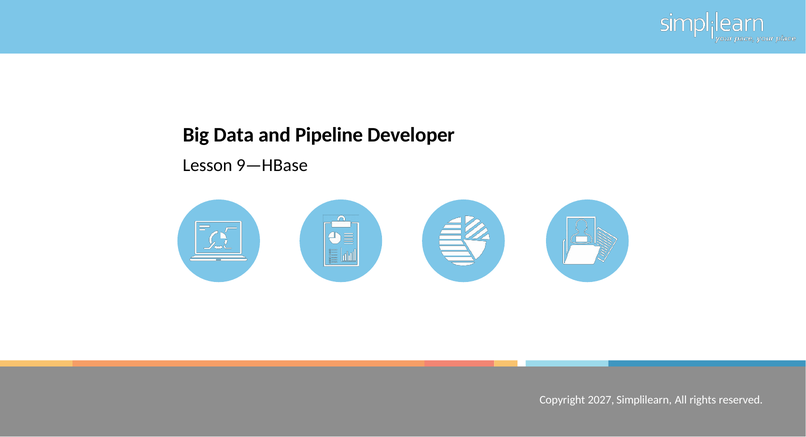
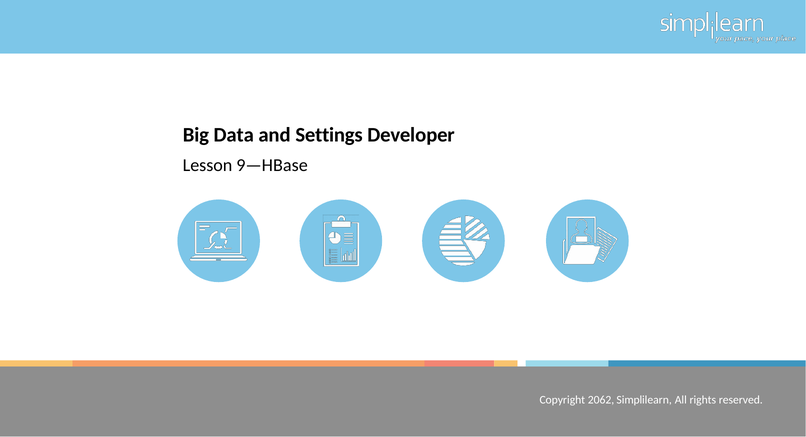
Pipeline: Pipeline -> Settings
2027: 2027 -> 2062
